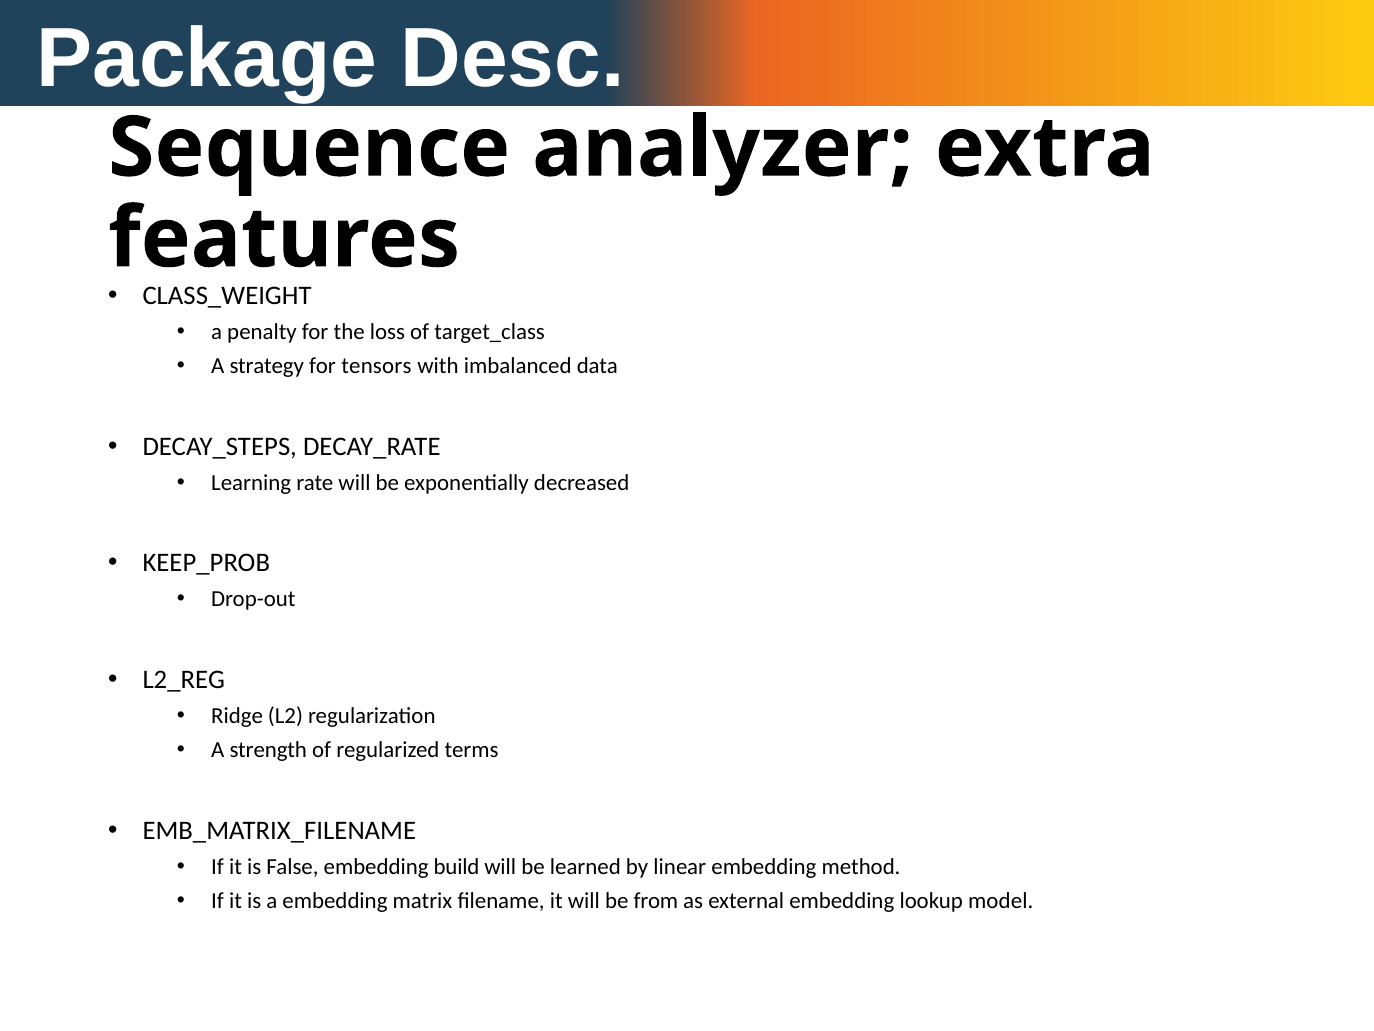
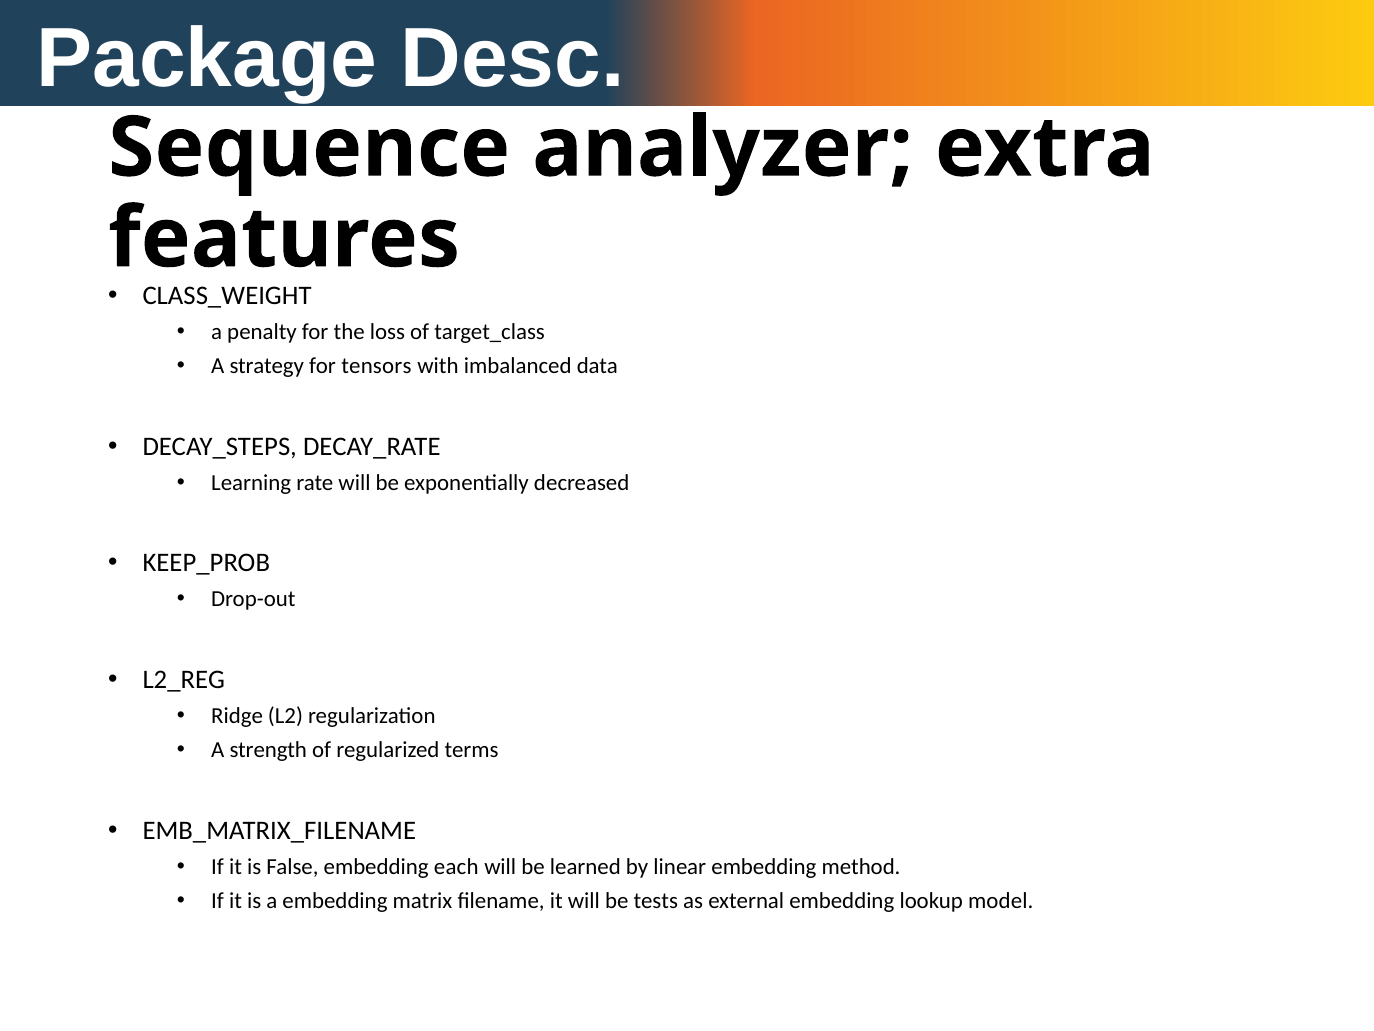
build: build -> each
from: from -> tests
